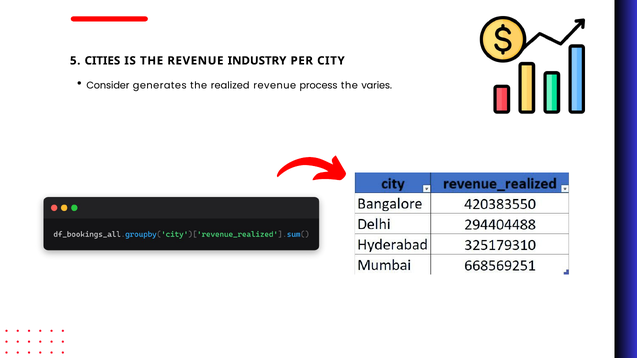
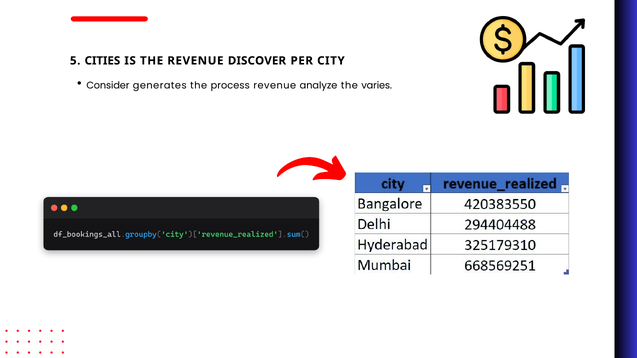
INDUSTRY: INDUSTRY -> DISCOVER
realized: realized -> process
process: process -> analyze
